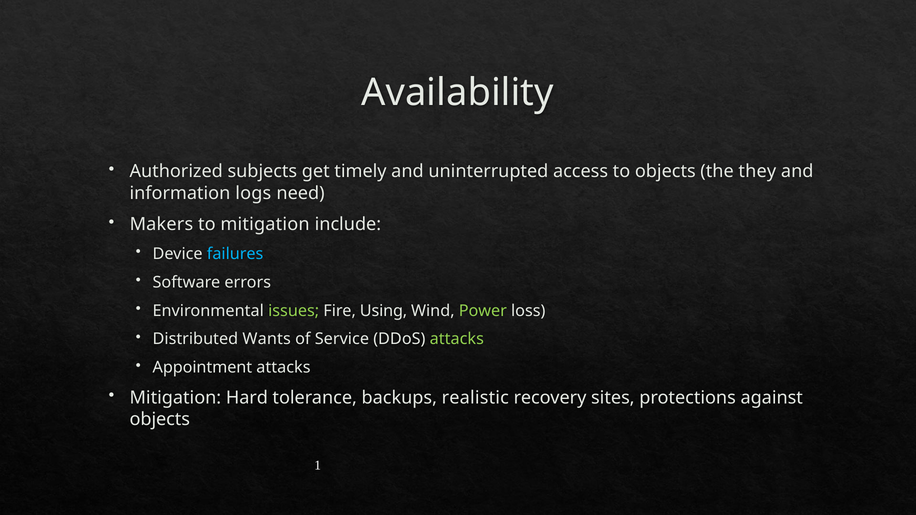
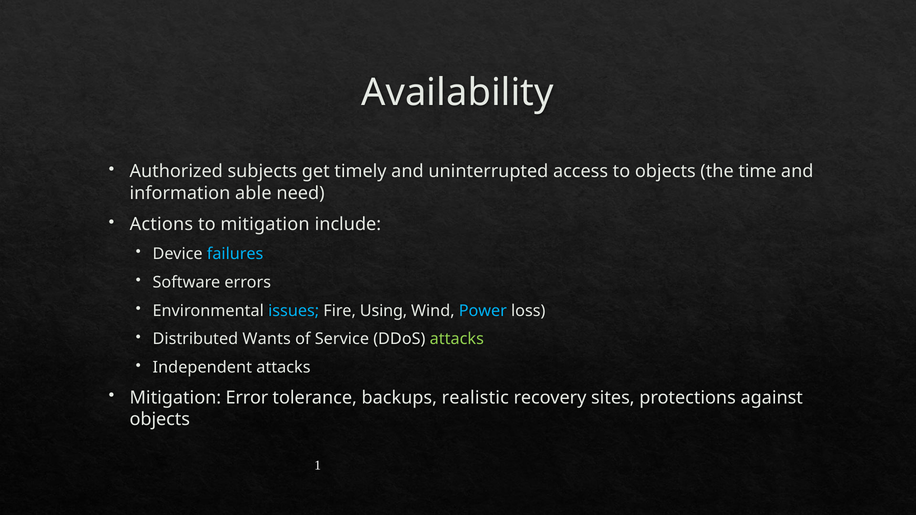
they: they -> time
logs: logs -> able
Makers: Makers -> Actions
issues colour: light green -> light blue
Power colour: light green -> light blue
Appointment: Appointment -> Independent
Hard: Hard -> Error
